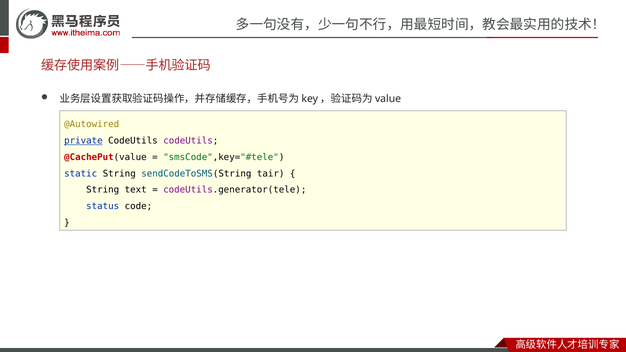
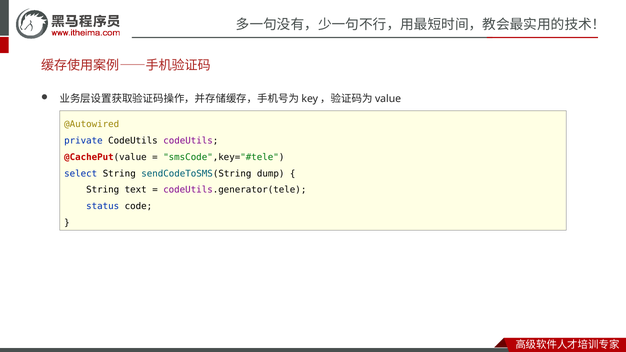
private underline: present -> none
static: static -> select
tair: tair -> dump
